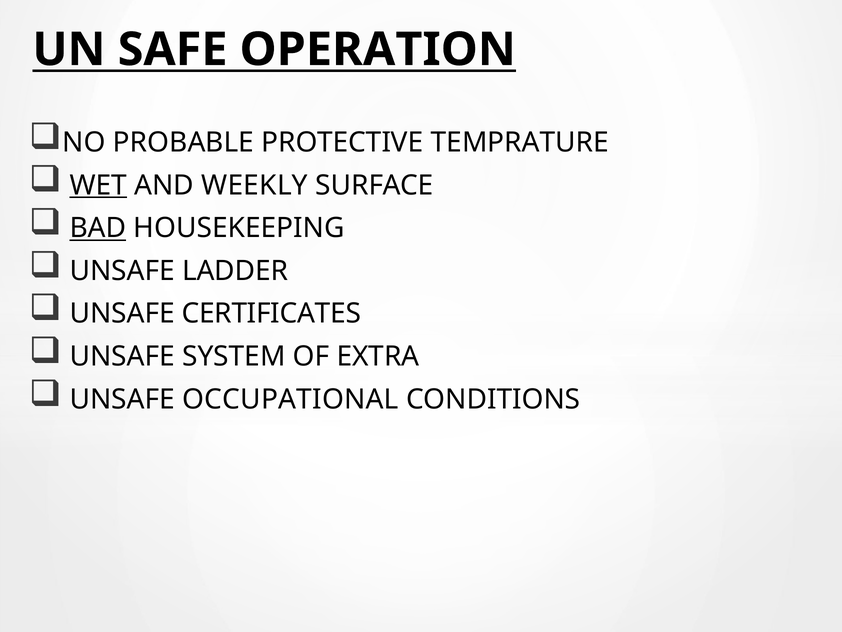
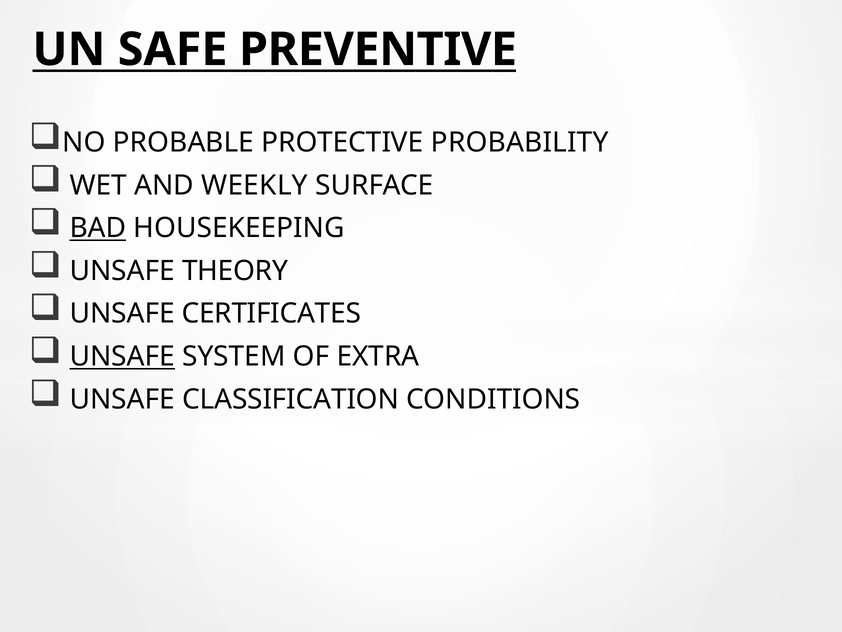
OPERATION: OPERATION -> PREVENTIVE
TEMPRATURE: TEMPRATURE -> PROBABILITY
WET underline: present -> none
LADDER: LADDER -> THEORY
UNSAFE at (122, 356) underline: none -> present
OCCUPATIONAL: OCCUPATIONAL -> CLASSIFICATION
